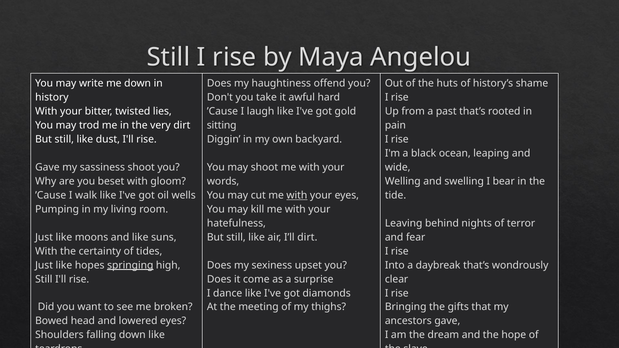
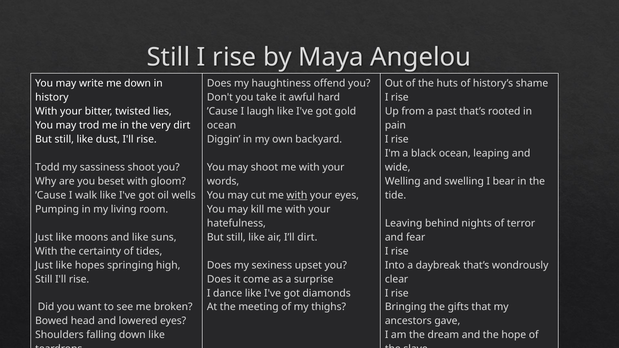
sitting at (222, 125): sitting -> ocean
Gave at (47, 167): Gave -> Todd
springing underline: present -> none
